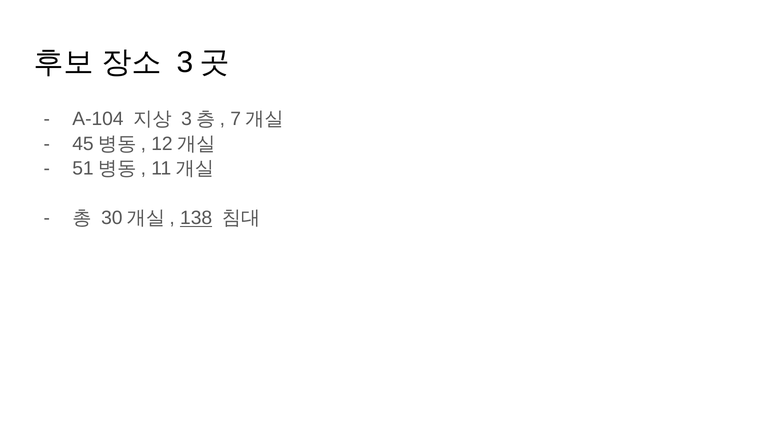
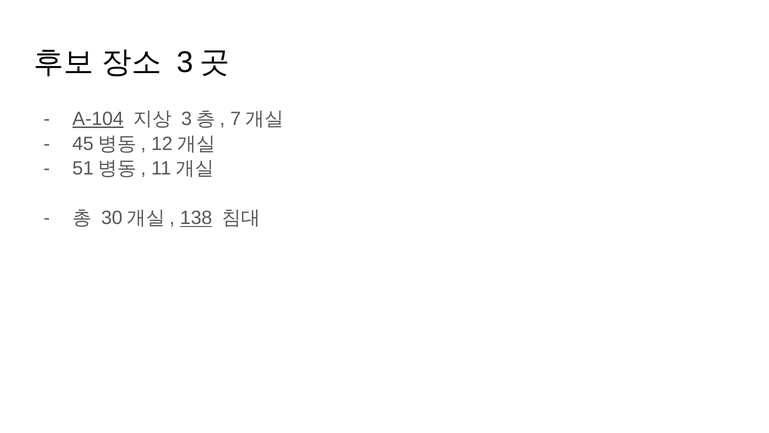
A-104 underline: none -> present
